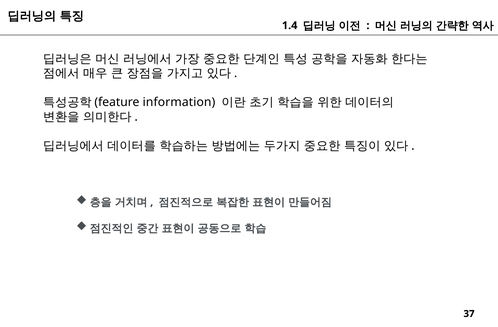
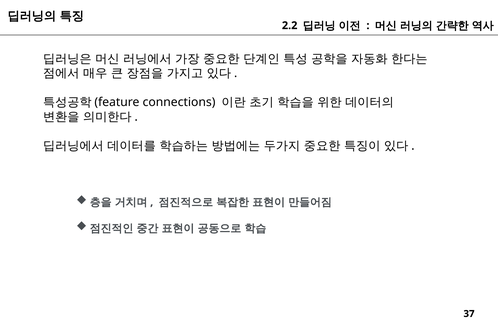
1.4: 1.4 -> 2.2
information: information -> connections
